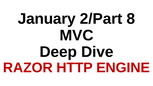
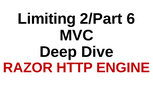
January: January -> Limiting
8: 8 -> 6
